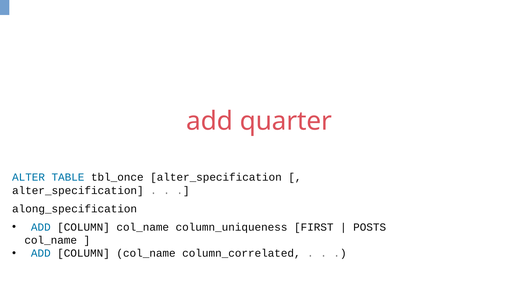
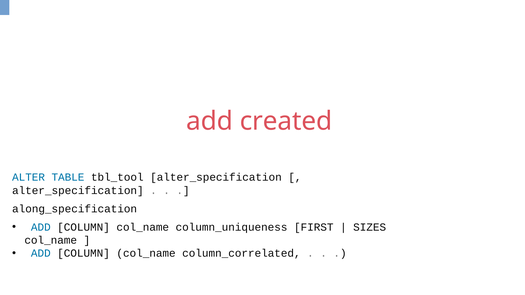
quarter: quarter -> created
tbl_once: tbl_once -> tbl_tool
POSTS: POSTS -> SIZES
